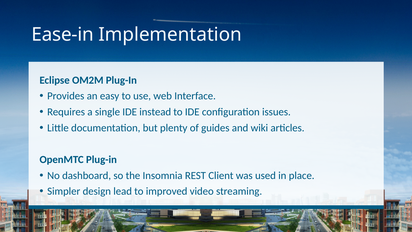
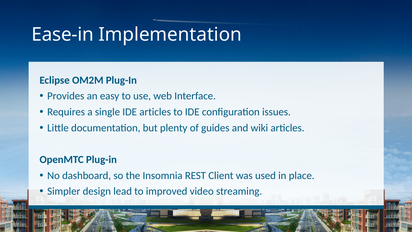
IDE instead: instead -> articles
